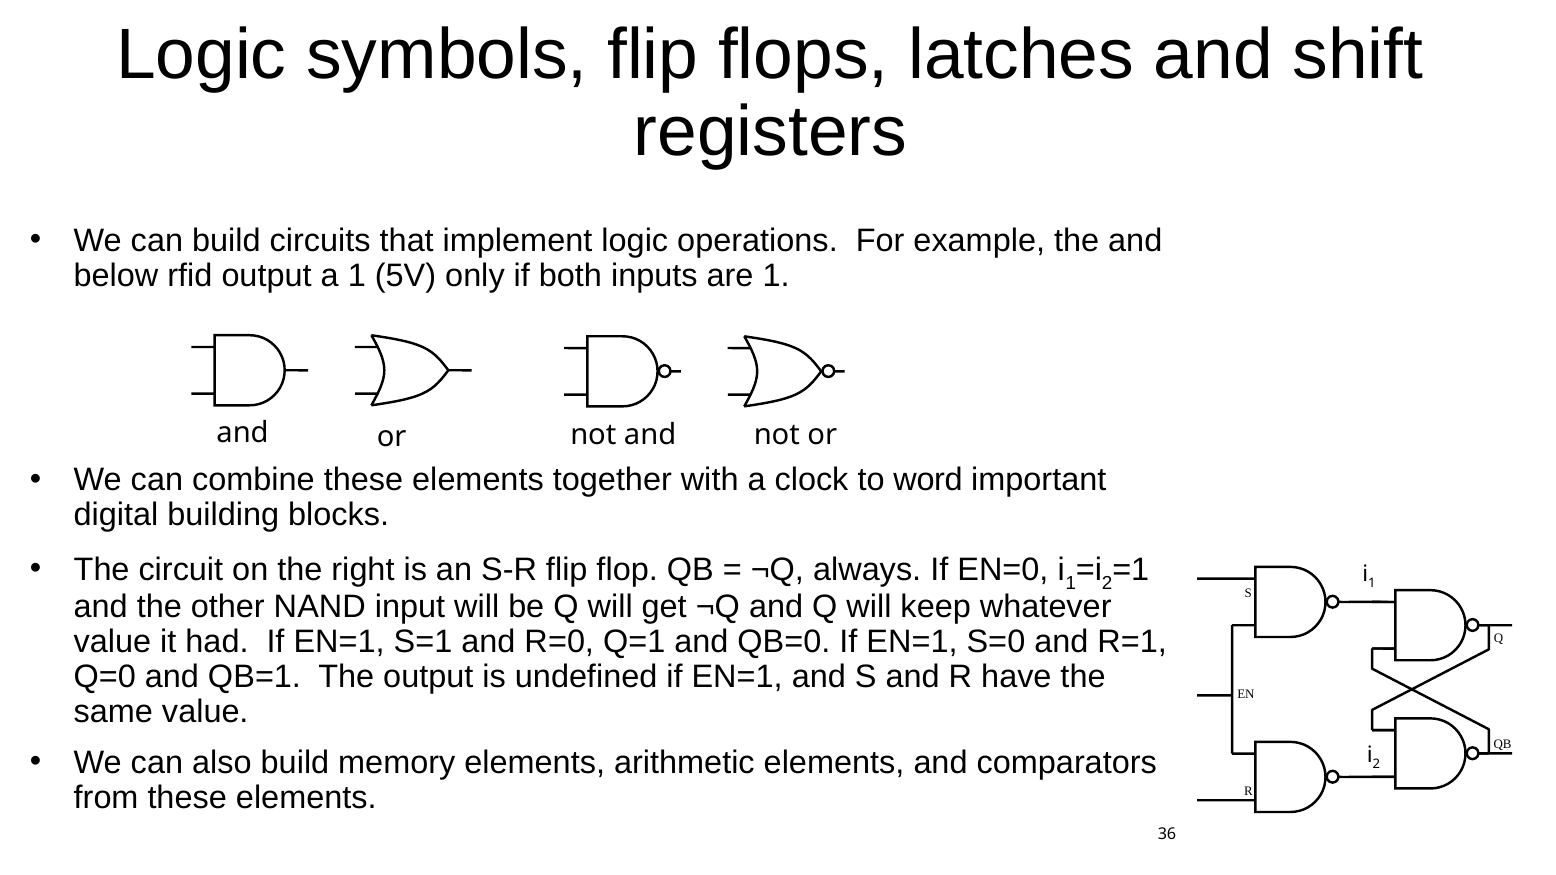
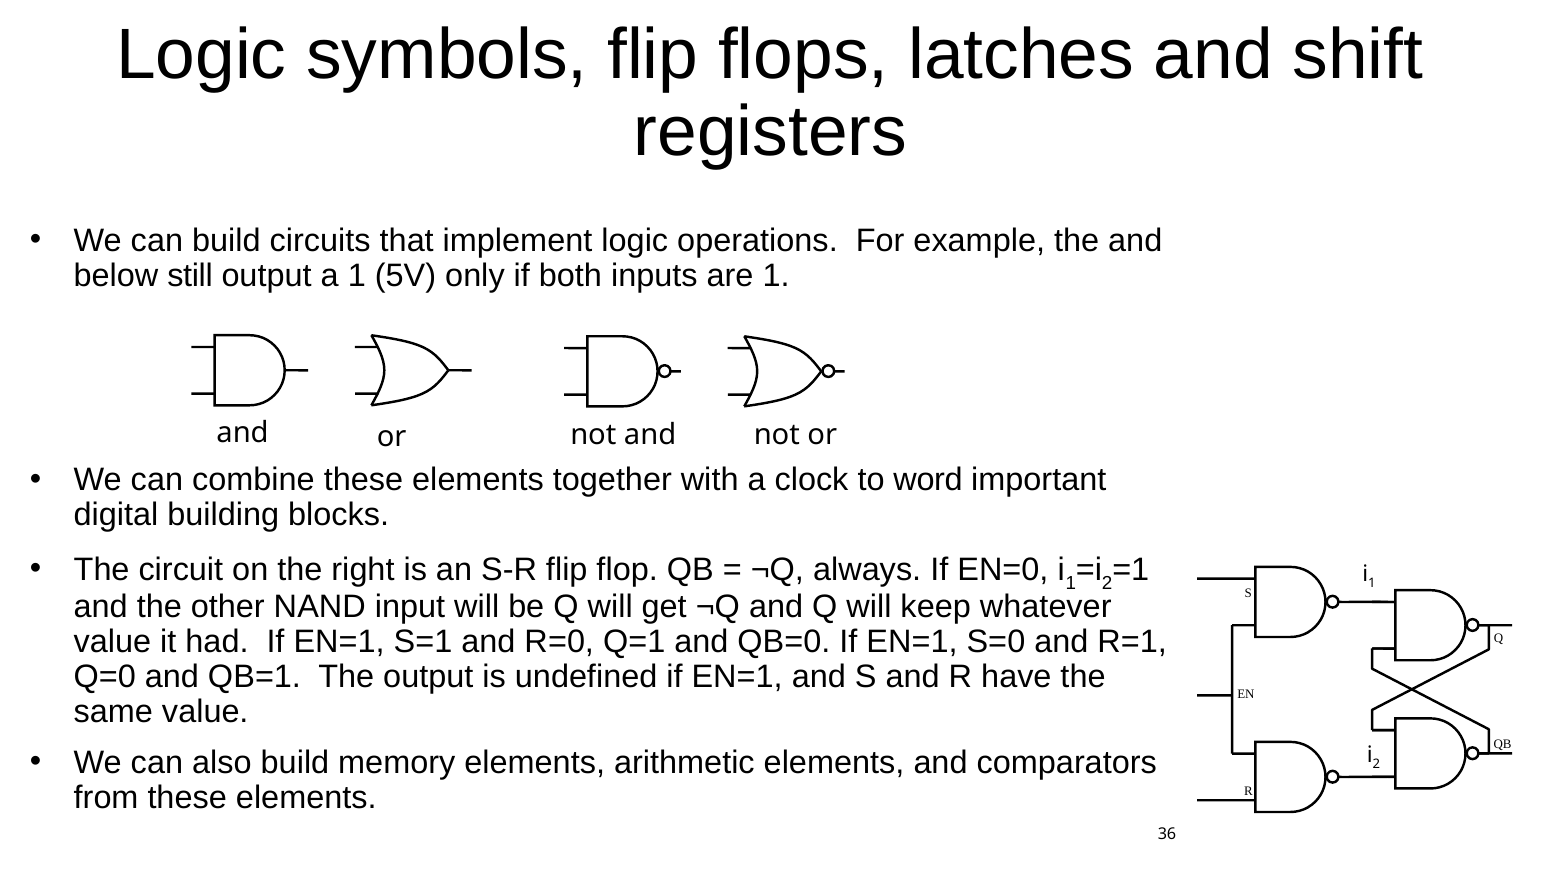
rfid: rfid -> still
